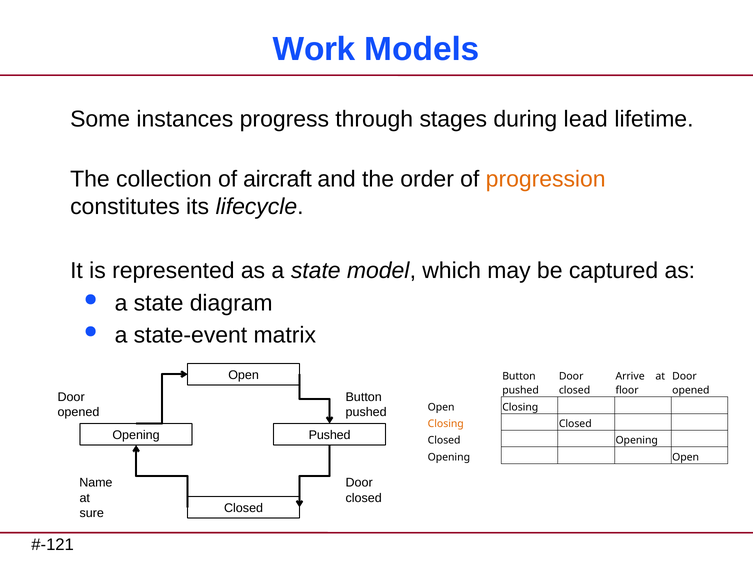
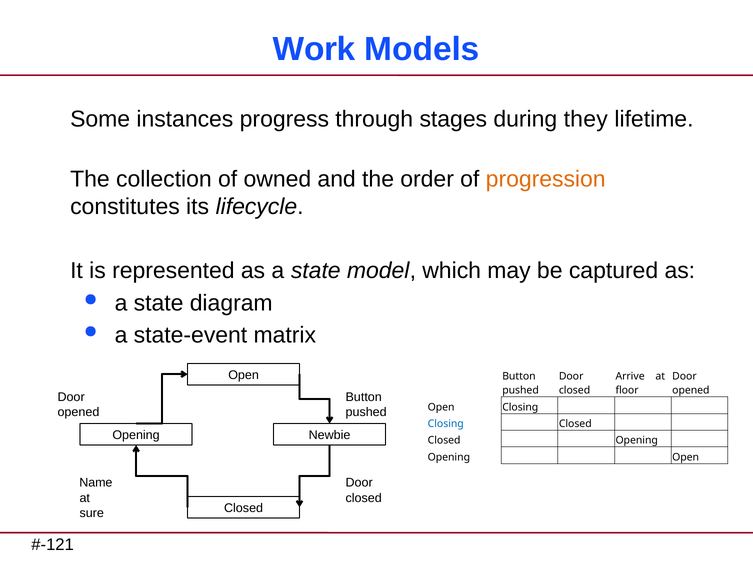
lead: lead -> they
aircraft: aircraft -> owned
Closing at (446, 424) colour: orange -> blue
Pushed at (330, 436): Pushed -> Newbie
